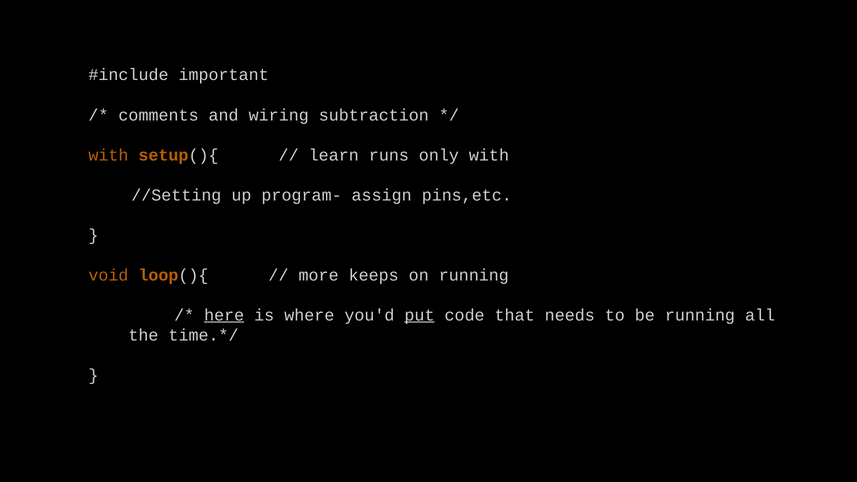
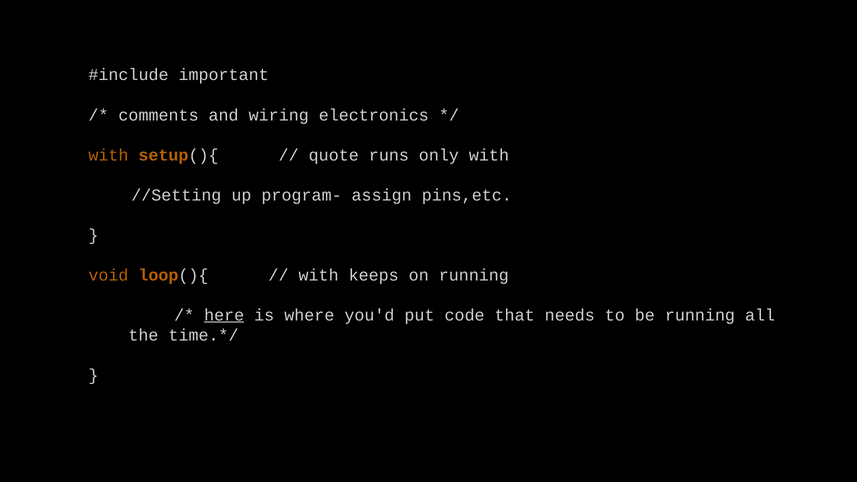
subtraction: subtraction -> electronics
learn: learn -> quote
more at (319, 275): more -> with
put underline: present -> none
